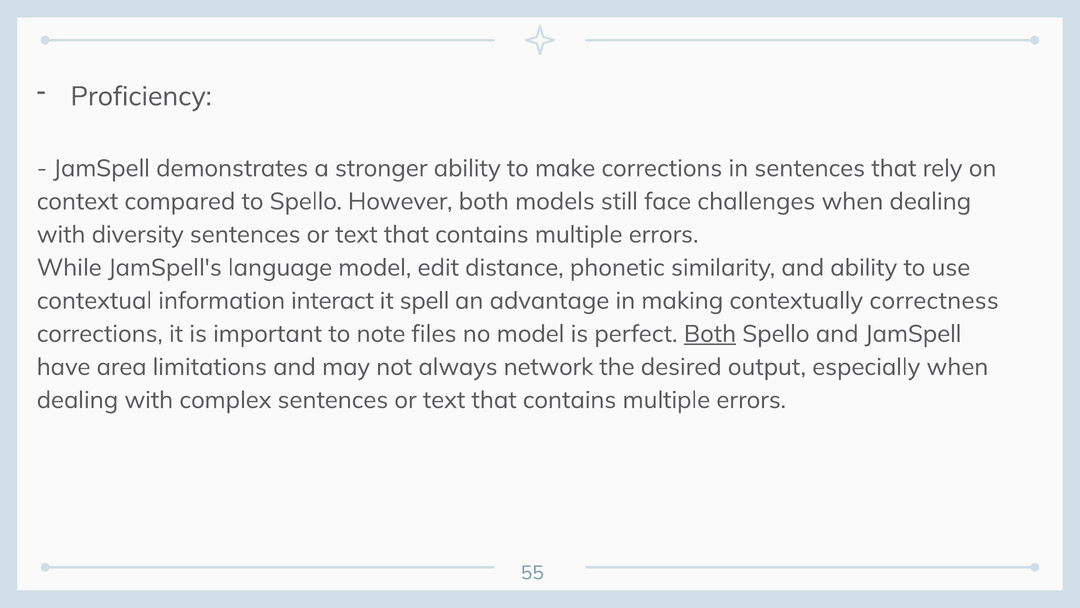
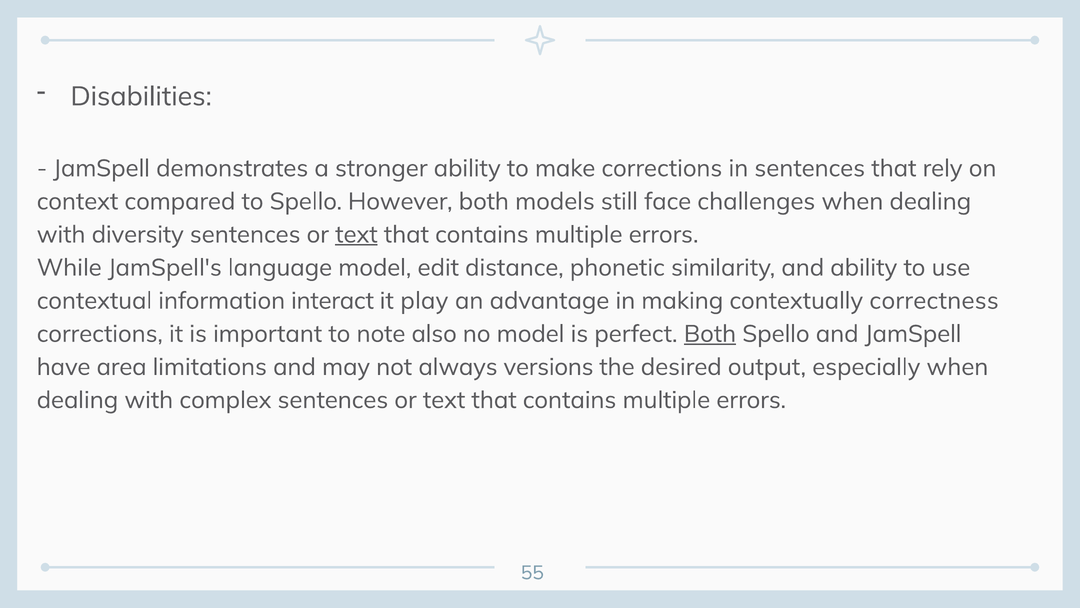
Proficiency: Proficiency -> Disabilities
text at (356, 234) underline: none -> present
spell: spell -> play
files: files -> also
network: network -> versions
